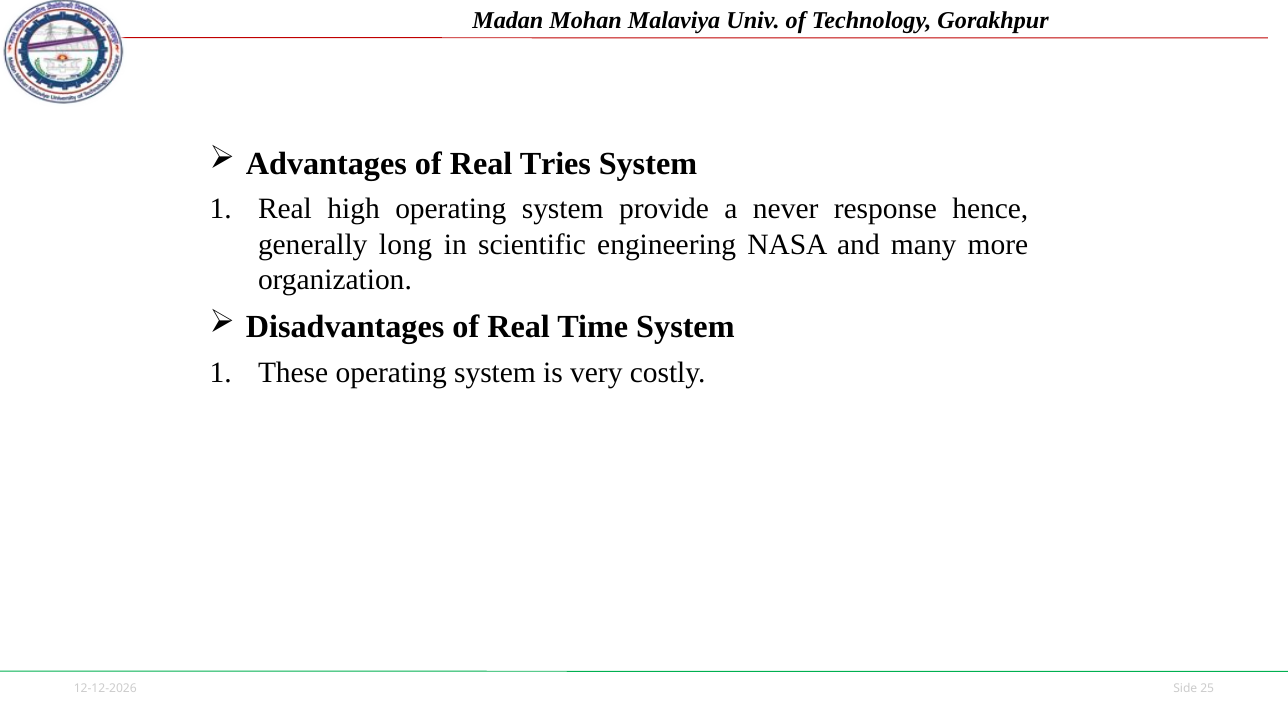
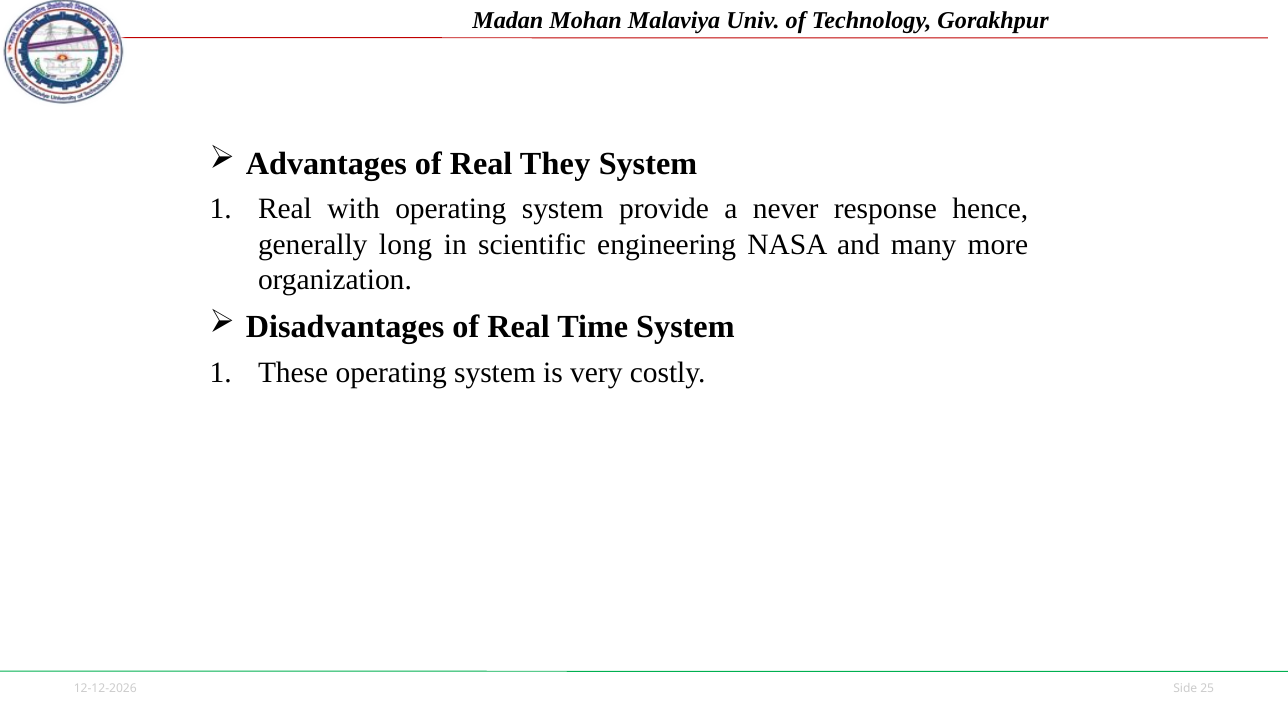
Tries: Tries -> They
high: high -> with
